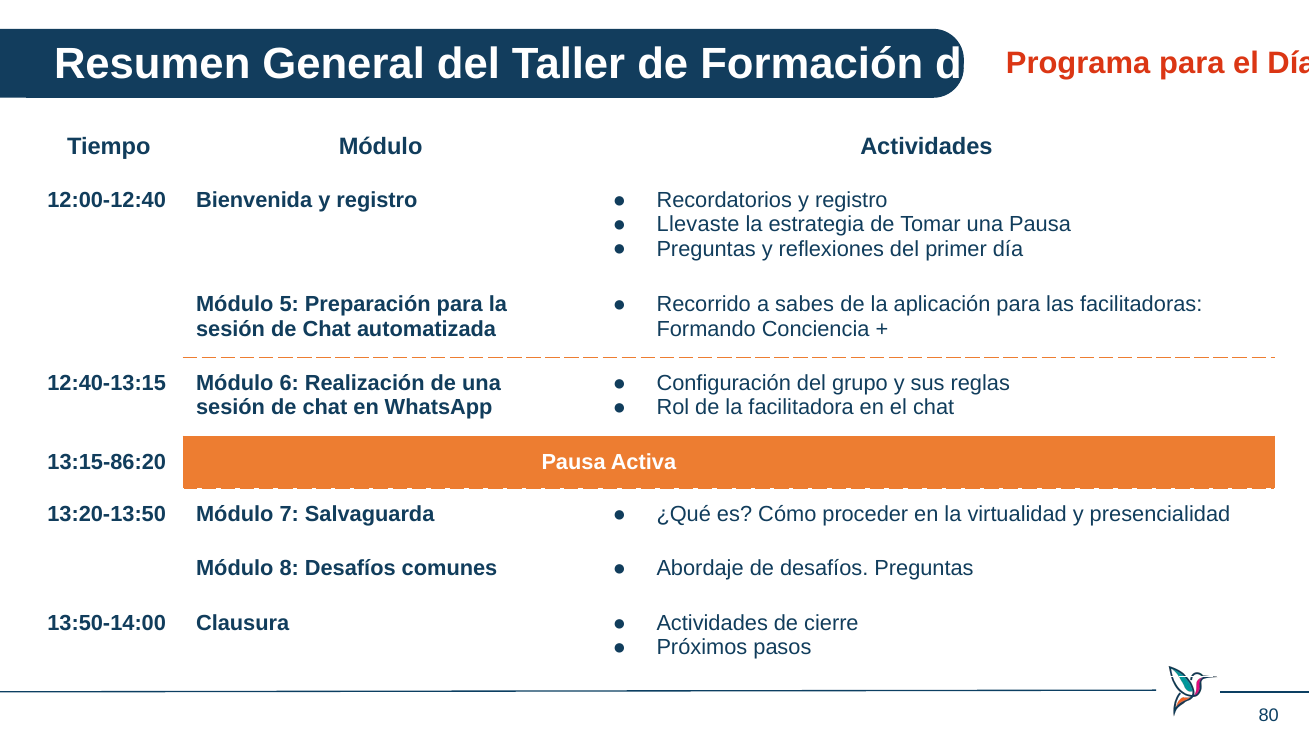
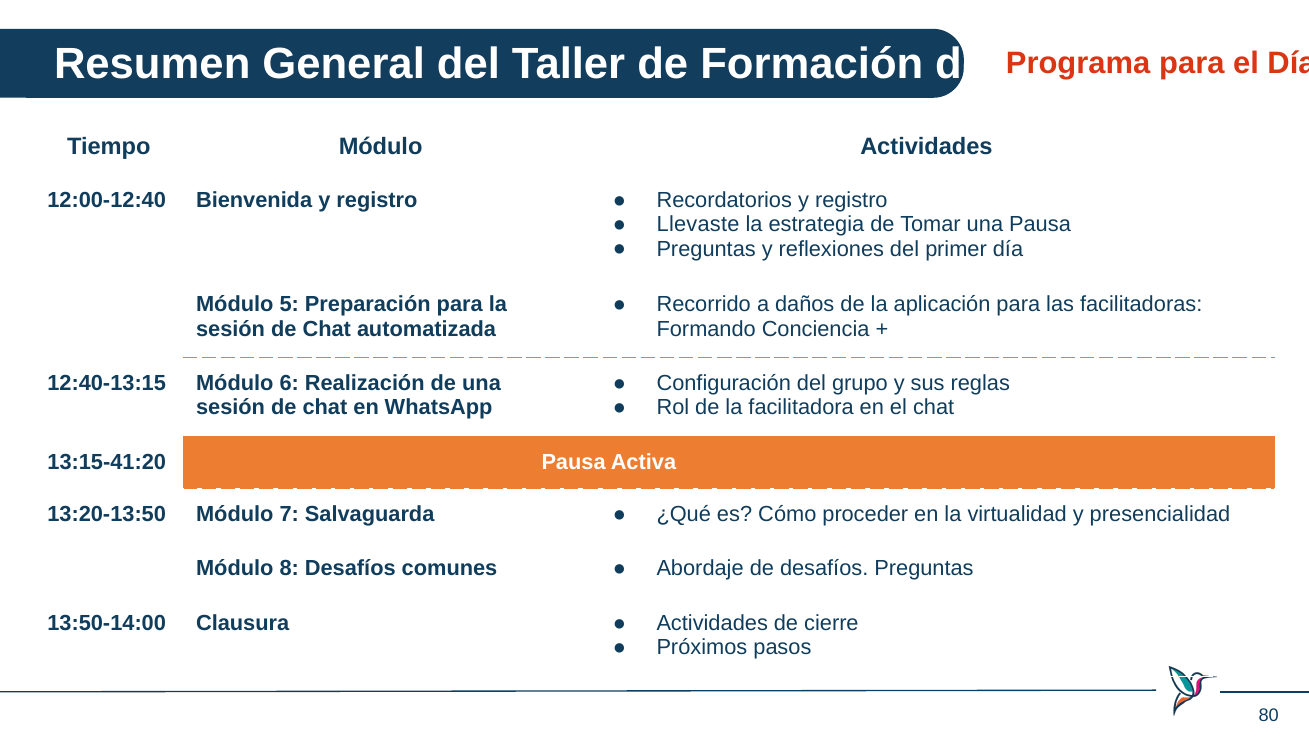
sabes: sabes -> daños
13:15-86:20: 13:15-86:20 -> 13:15-41:20
